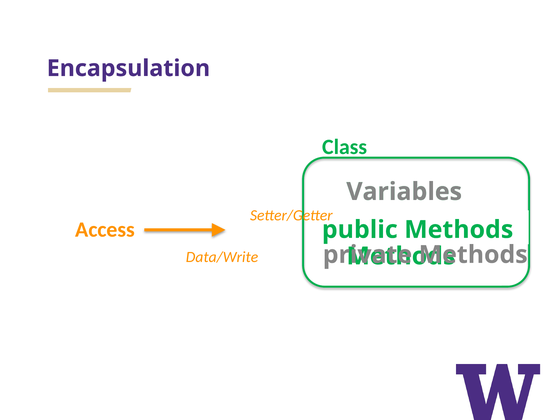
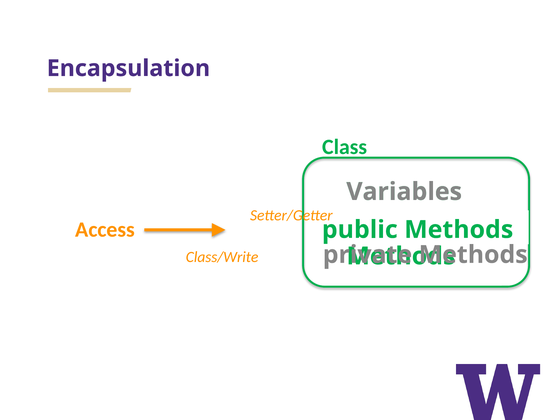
Data/Write: Data/Write -> Class/Write
